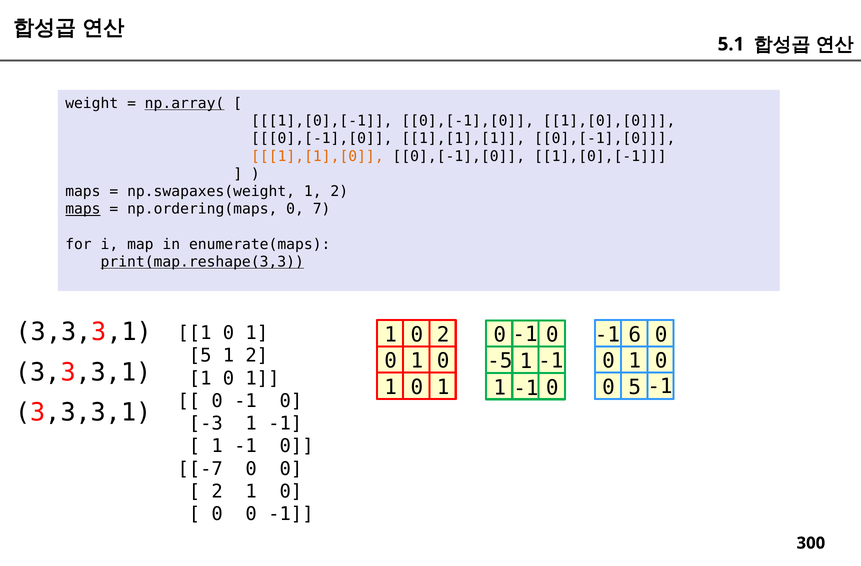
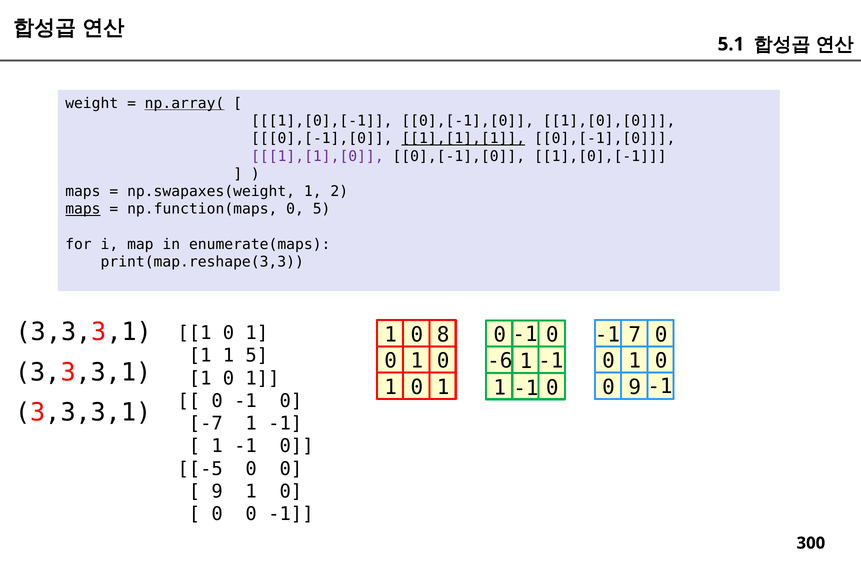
1],[1],[1 underline: none -> present
1],[1],[0 colour: orange -> purple
np.ordering(maps: np.ordering(maps -> np.function(maps
0 7: 7 -> 5
print(map.reshape(3,3 underline: present -> none
6: 6 -> 7
0 2: 2 -> 8
5 at (200, 355): 5 -> 1
2 at (257, 355): 2 -> 5
-5: -5 -> -6
0 5: 5 -> 9
-3: -3 -> -7
-7: -7 -> -5
2 at (217, 491): 2 -> 9
